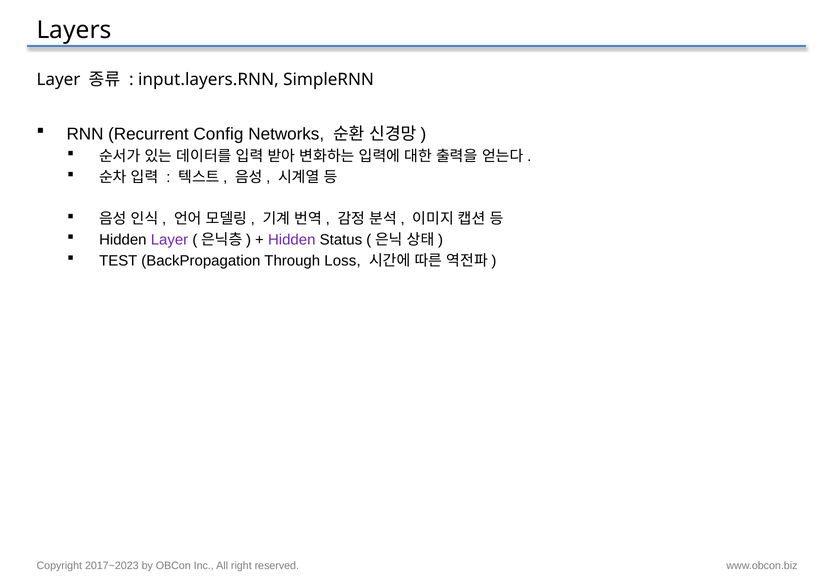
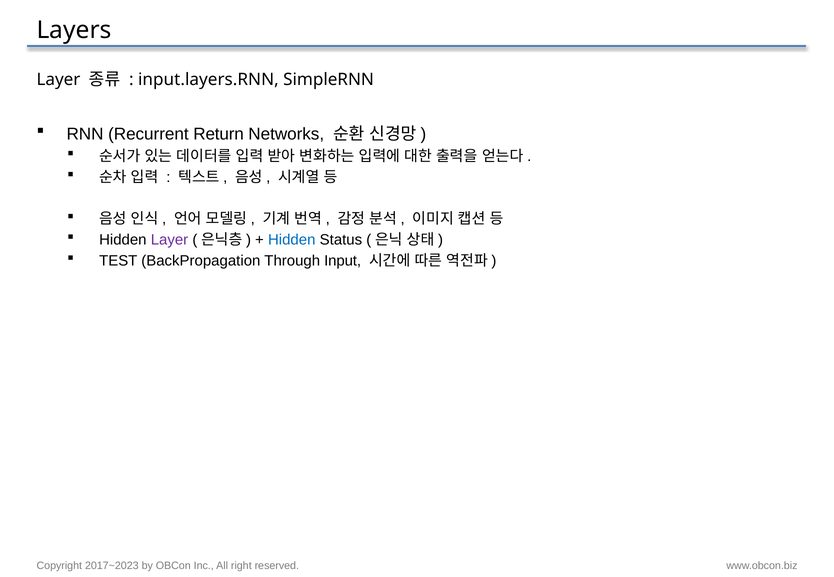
Config: Config -> Return
Hidden at (292, 240) colour: purple -> blue
Loss: Loss -> Input
